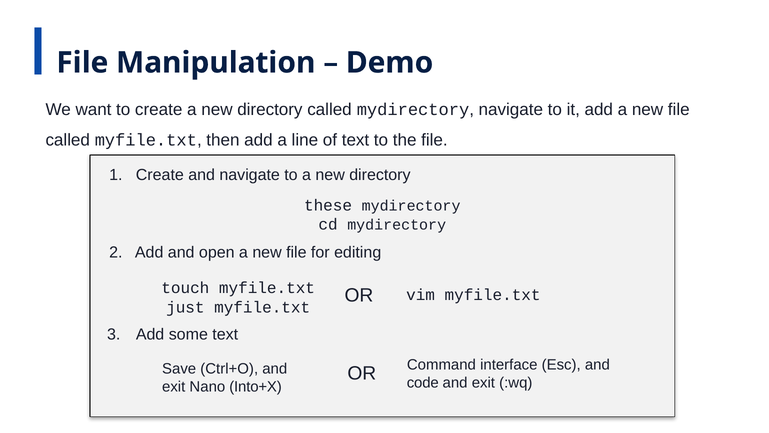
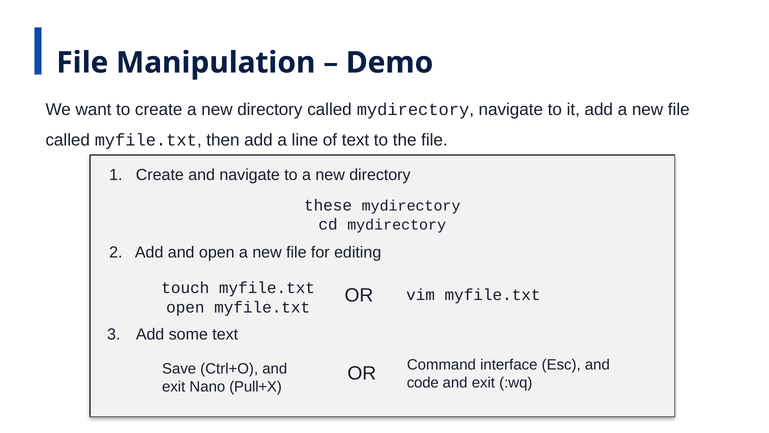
just at (185, 307): just -> open
Into+X: Into+X -> Pull+X
